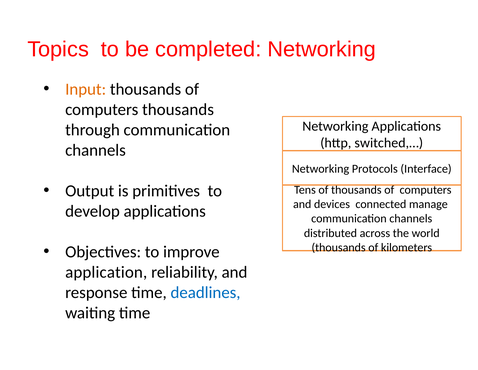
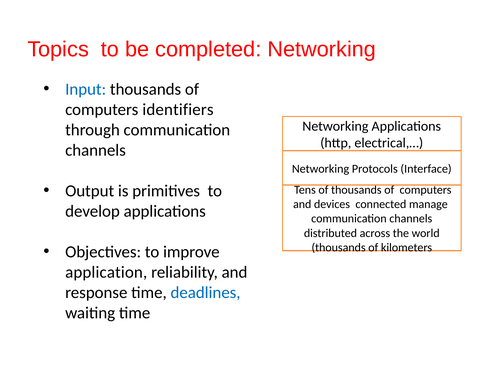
Input colour: orange -> blue
computers thousands: thousands -> identifiers
switched,…: switched,… -> electrical,…
